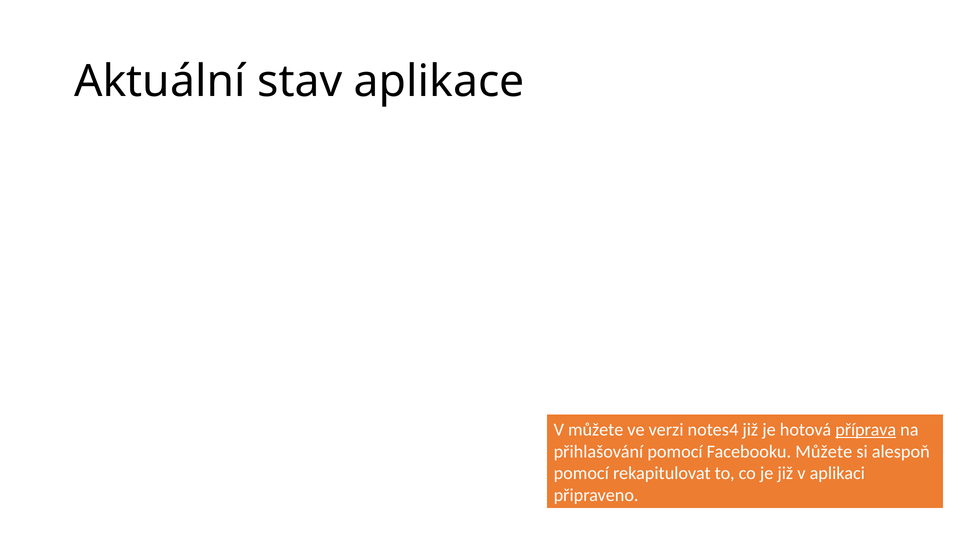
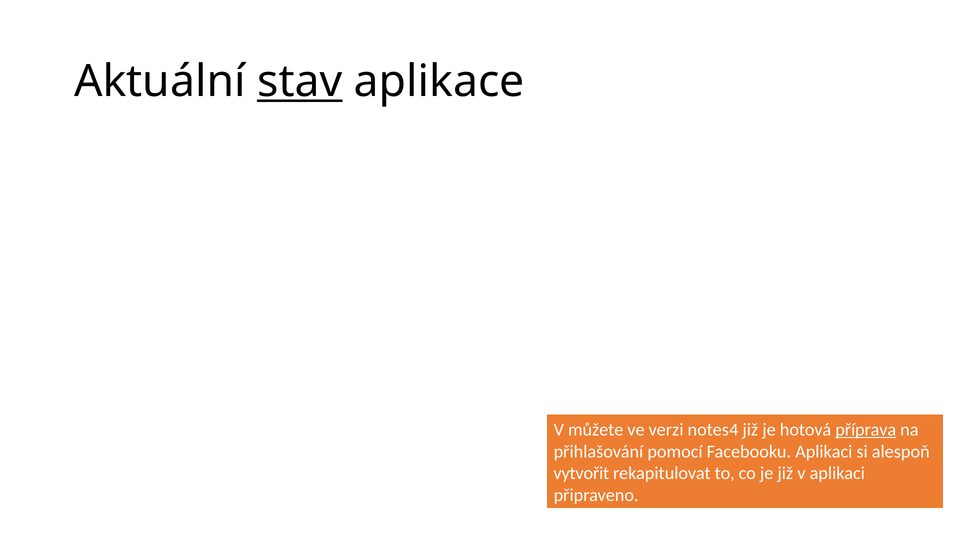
stav underline: none -> present
Facebooku Můžete: Můžete -> Aplikaci
pomocí at (581, 474): pomocí -> vytvořit
